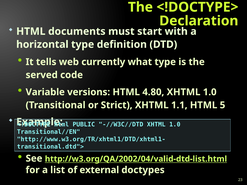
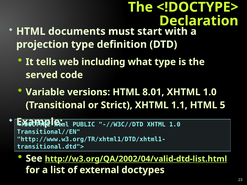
horizontal: horizontal -> projection
currently: currently -> including
4.80: 4.80 -> 8.01
